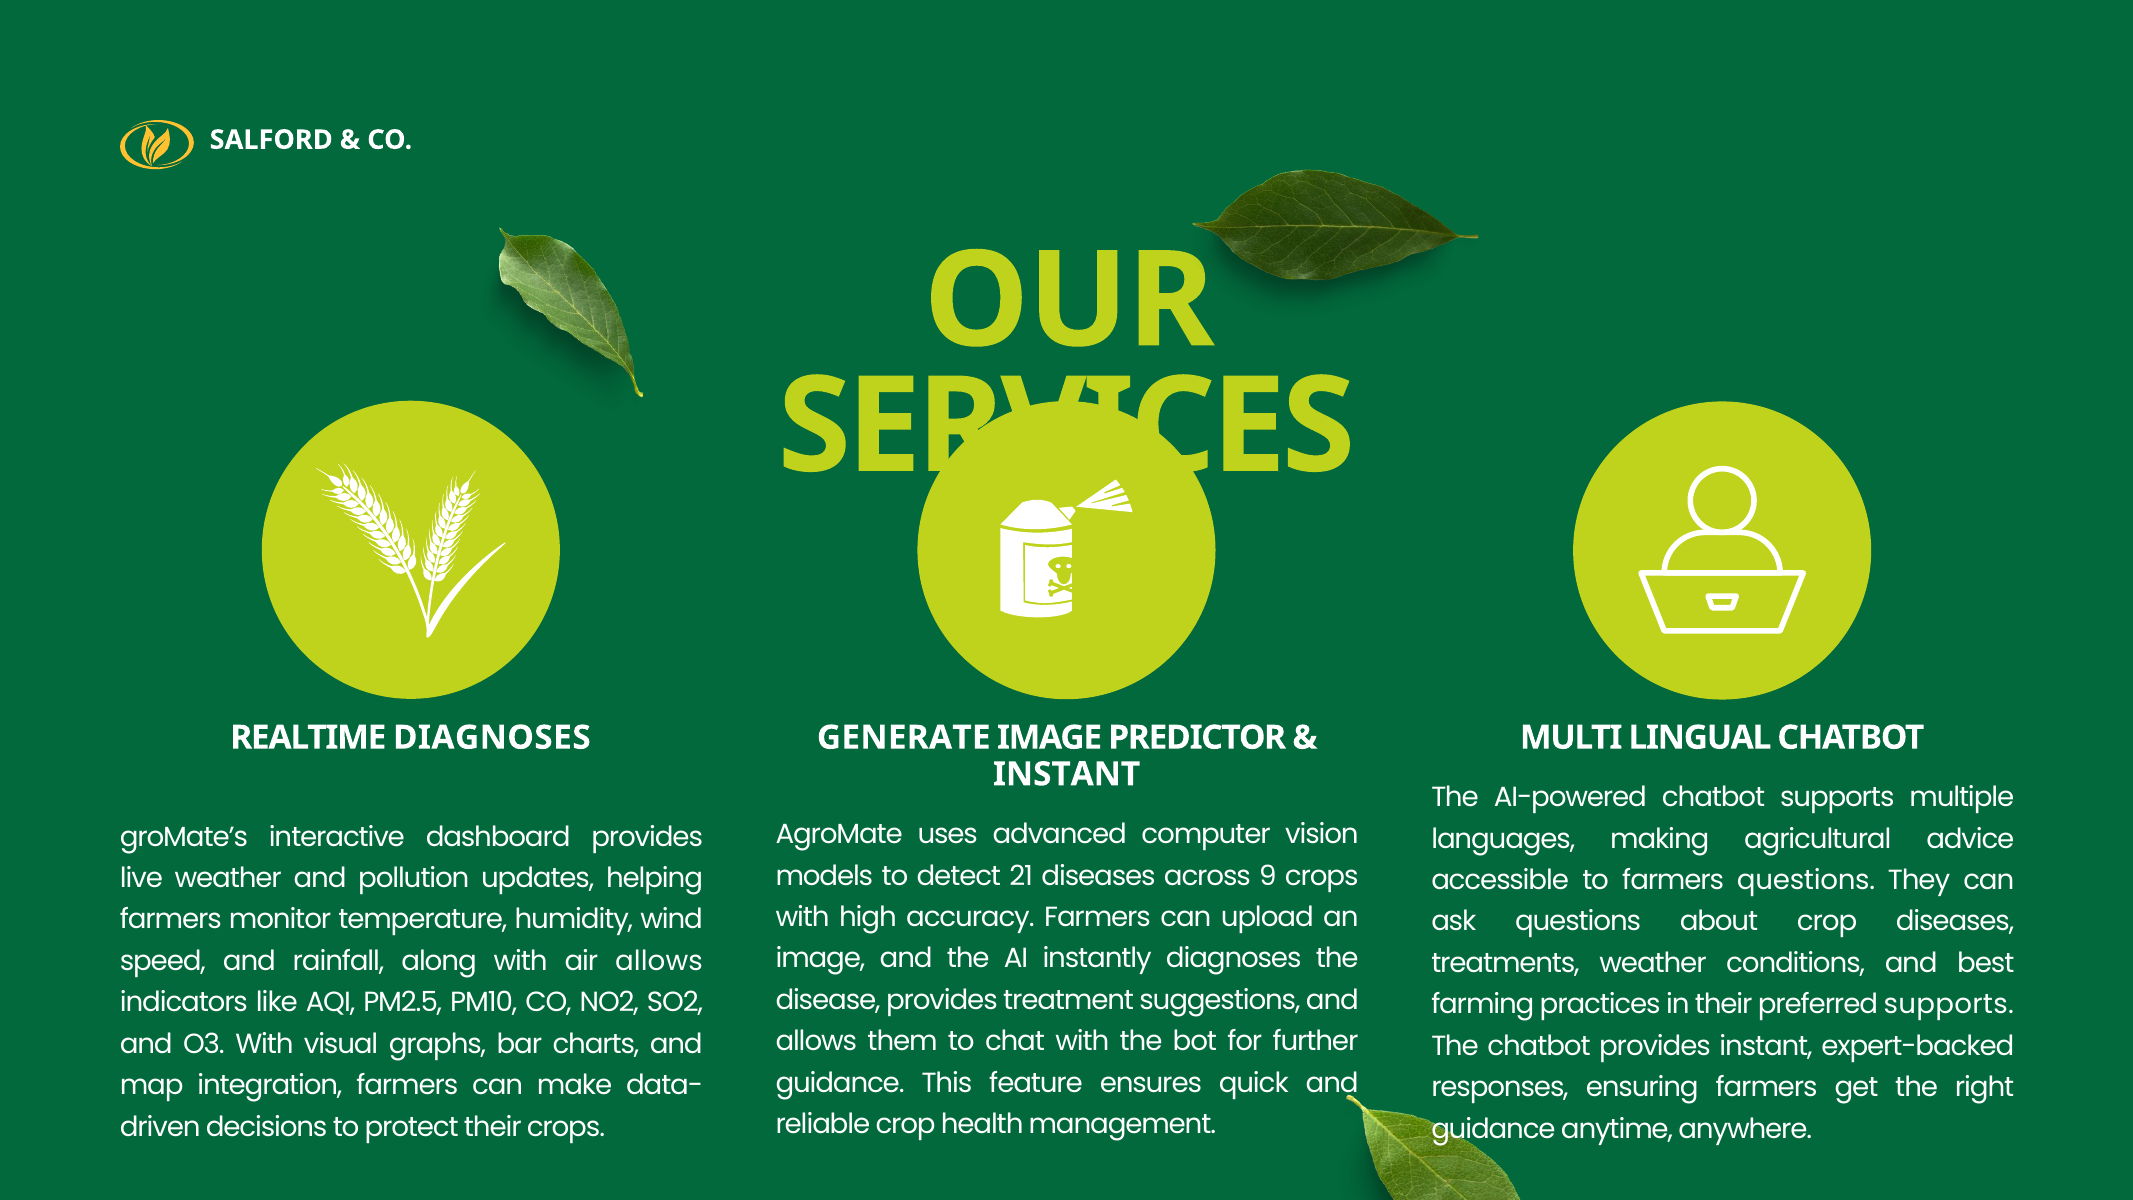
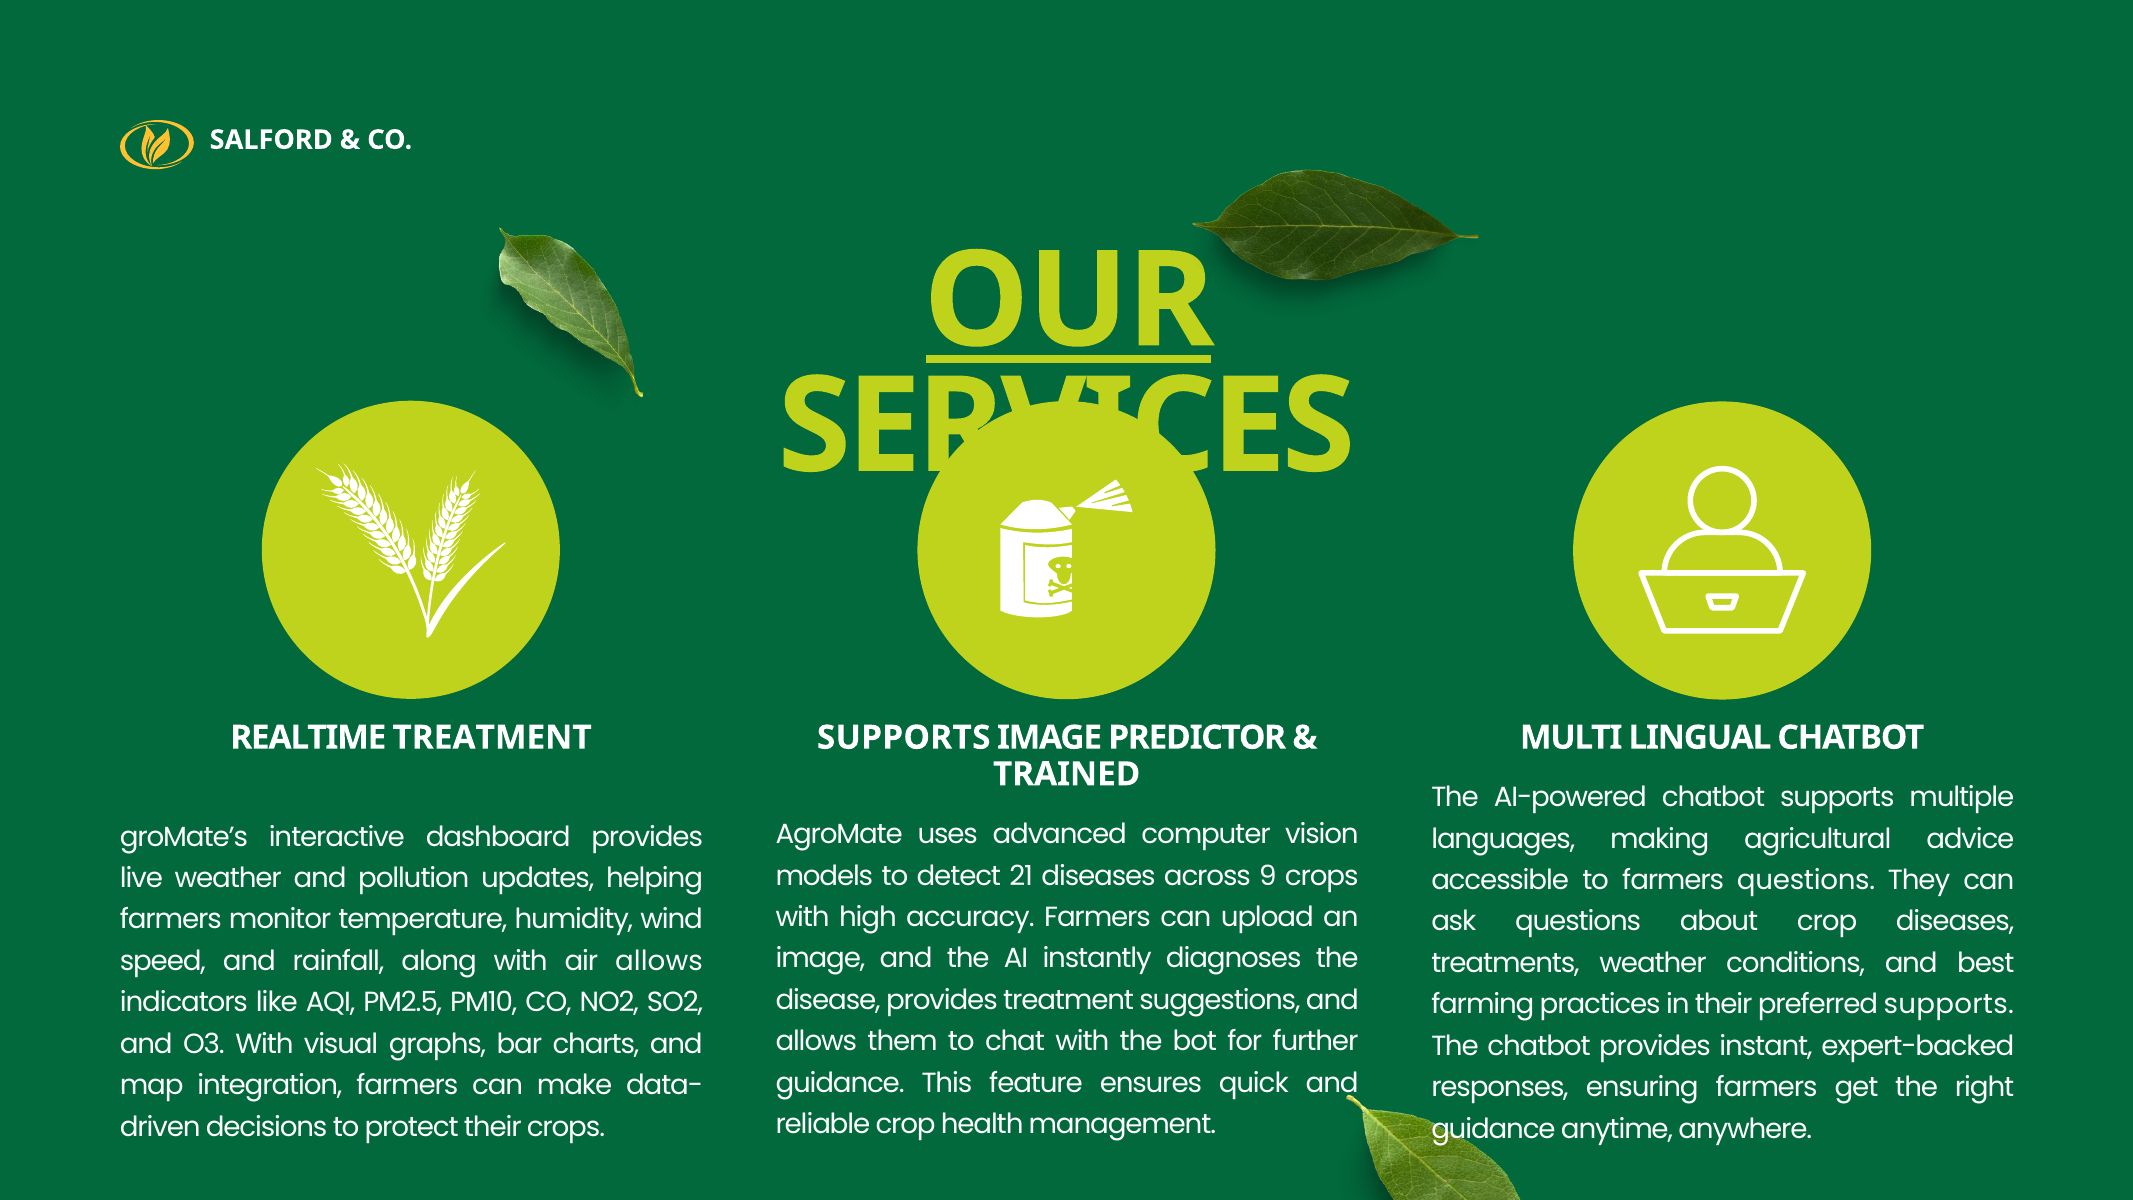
OUR underline: none -> present
REALTIME DIAGNOSES: DIAGNOSES -> TREATMENT
GENERATE at (904, 738): GENERATE -> SUPPORTS
INSTANT at (1067, 774): INSTANT -> TRAINED
